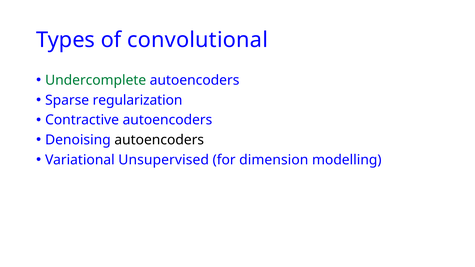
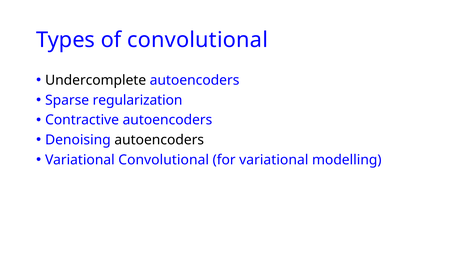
Undercomplete colour: green -> black
Variational Unsupervised: Unsupervised -> Convolutional
for dimension: dimension -> variational
